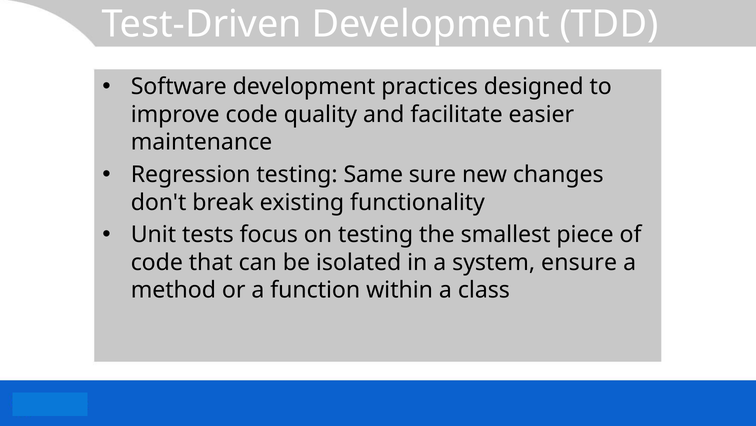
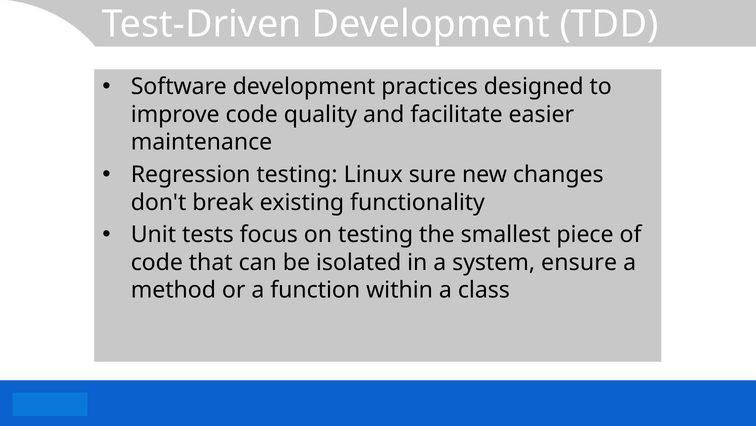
Same: Same -> Linux
